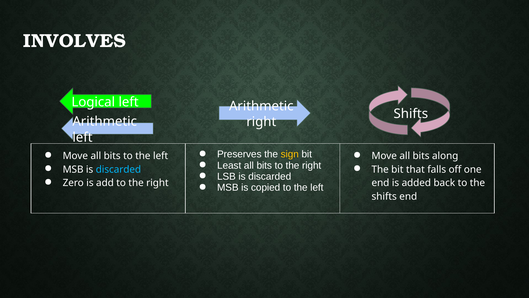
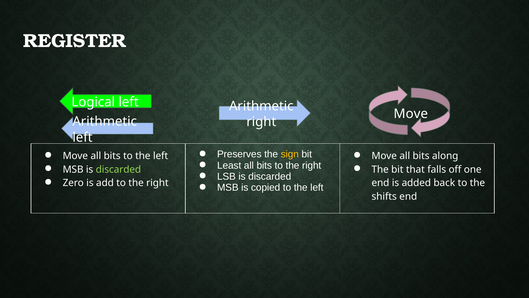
INVOLVES: INVOLVES -> REGISTER
Shifts at (411, 114): Shifts -> Move
discarded at (118, 169) colour: light blue -> light green
